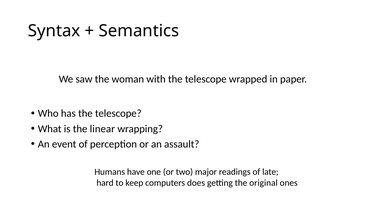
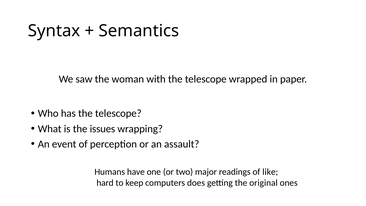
linear: linear -> issues
late: late -> like
